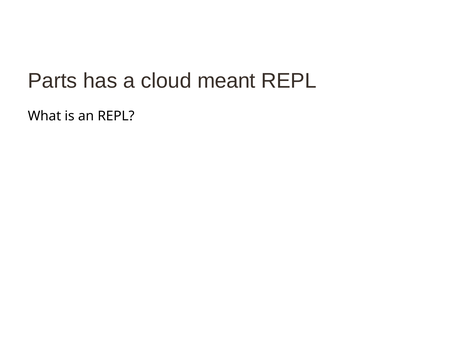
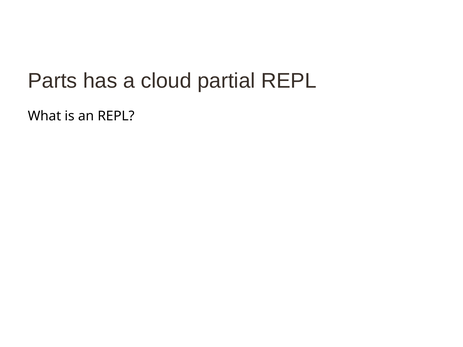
meant: meant -> partial
